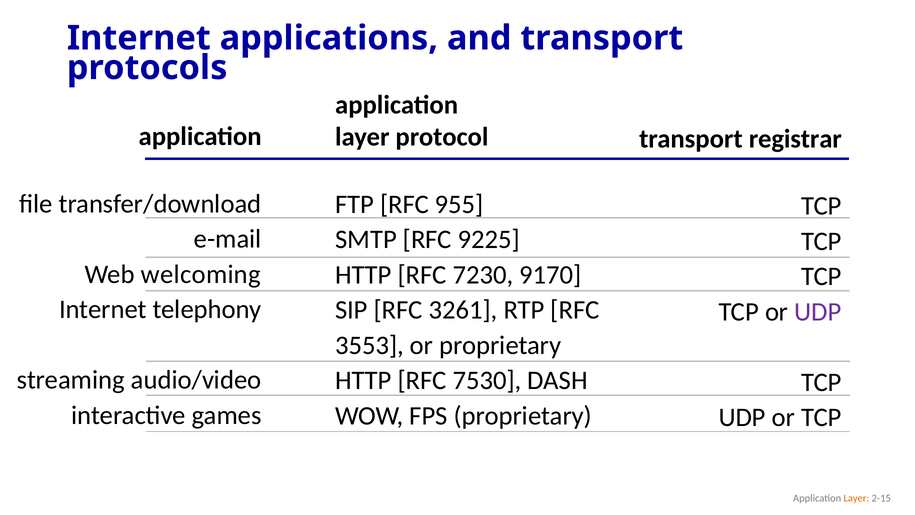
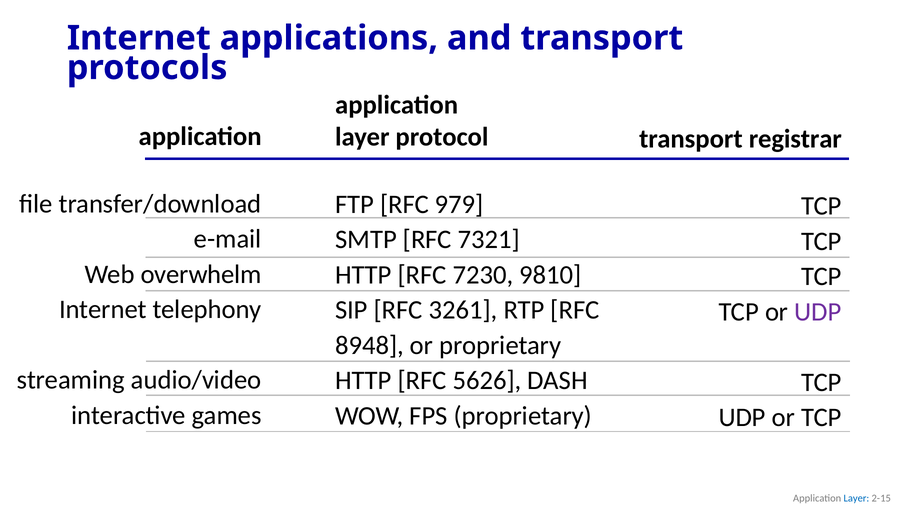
955: 955 -> 979
9225: 9225 -> 7321
welcoming: welcoming -> overwhelm
9170: 9170 -> 9810
3553: 3553 -> 8948
7530: 7530 -> 5626
Layer at (856, 498) colour: orange -> blue
